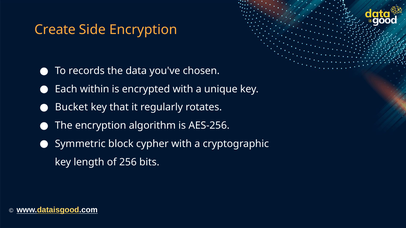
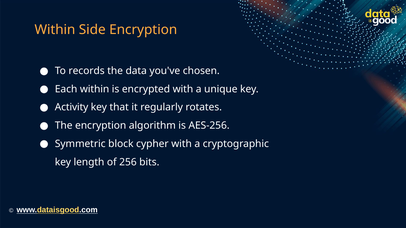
Create at (55, 30): Create -> Within
Bucket: Bucket -> Activity
